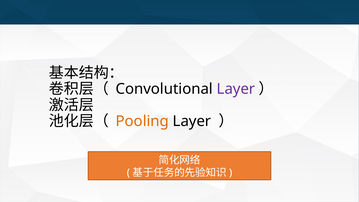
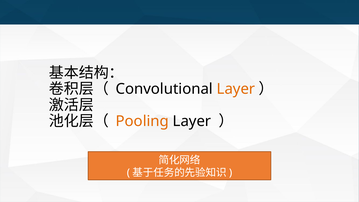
Layer at (236, 89) colour: purple -> orange
